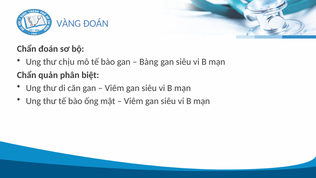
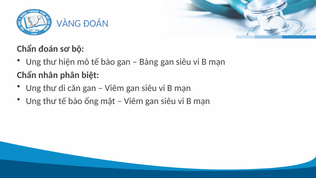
chịu: chịu -> hiện
quản: quản -> nhân
